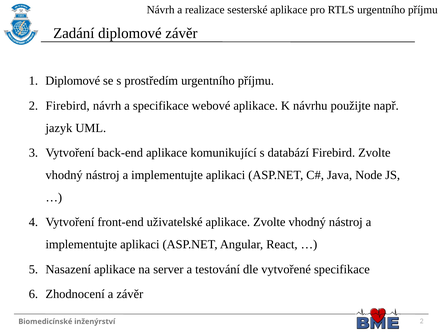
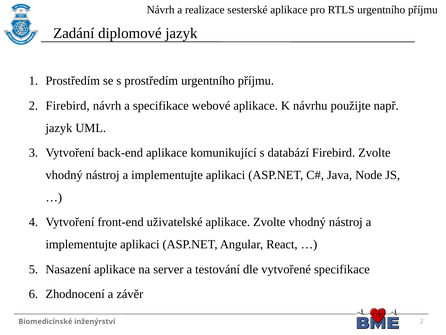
diplomové závěr: závěr -> jazyk
Diplomové at (73, 81): Diplomové -> Prostředím
